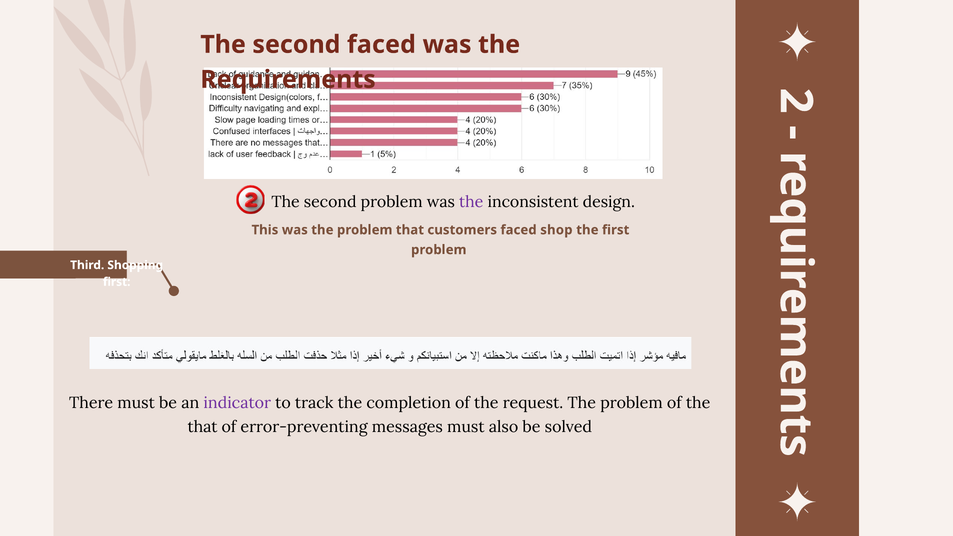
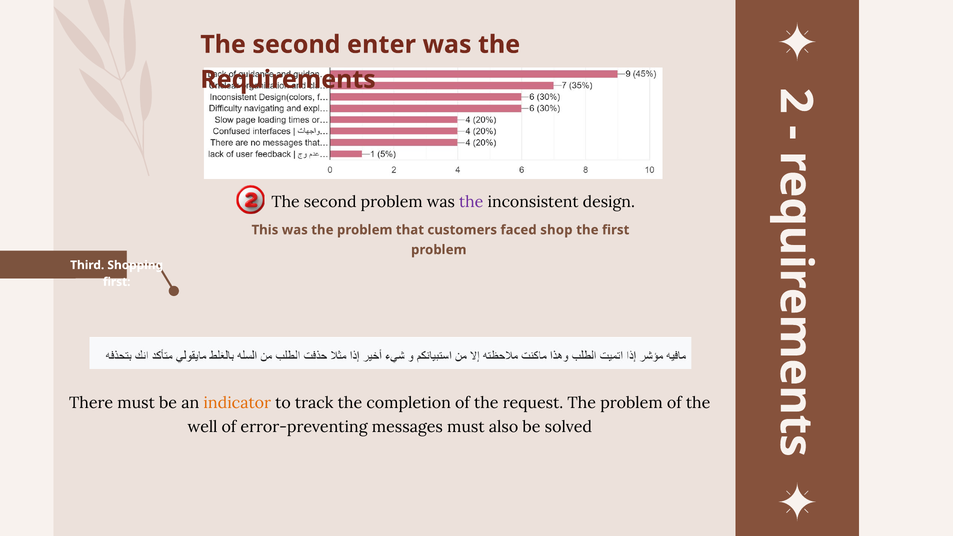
second faced: faced -> enter
indicator colour: purple -> orange
that at (203, 427): that -> well
